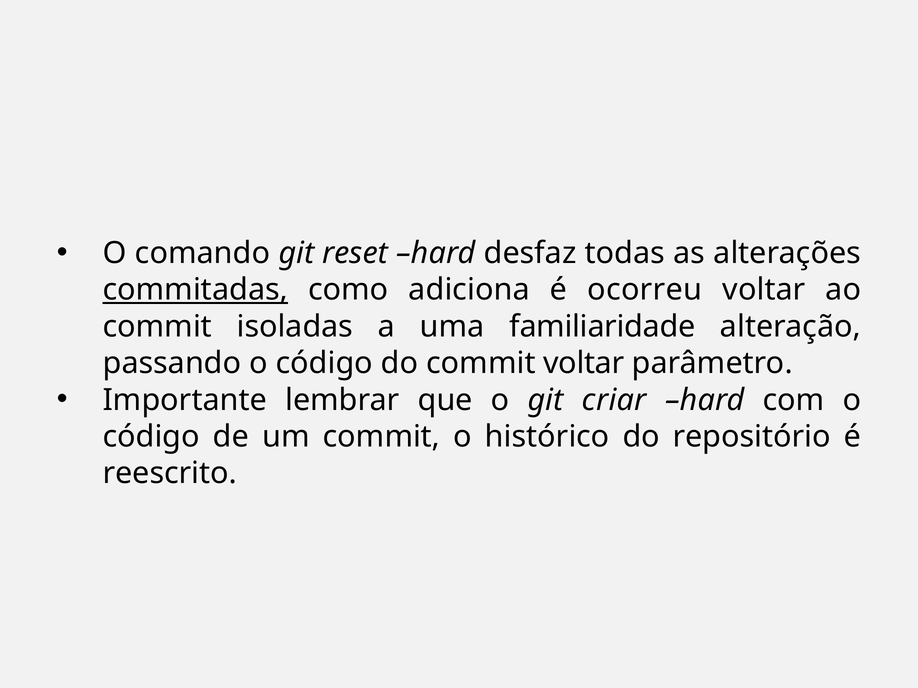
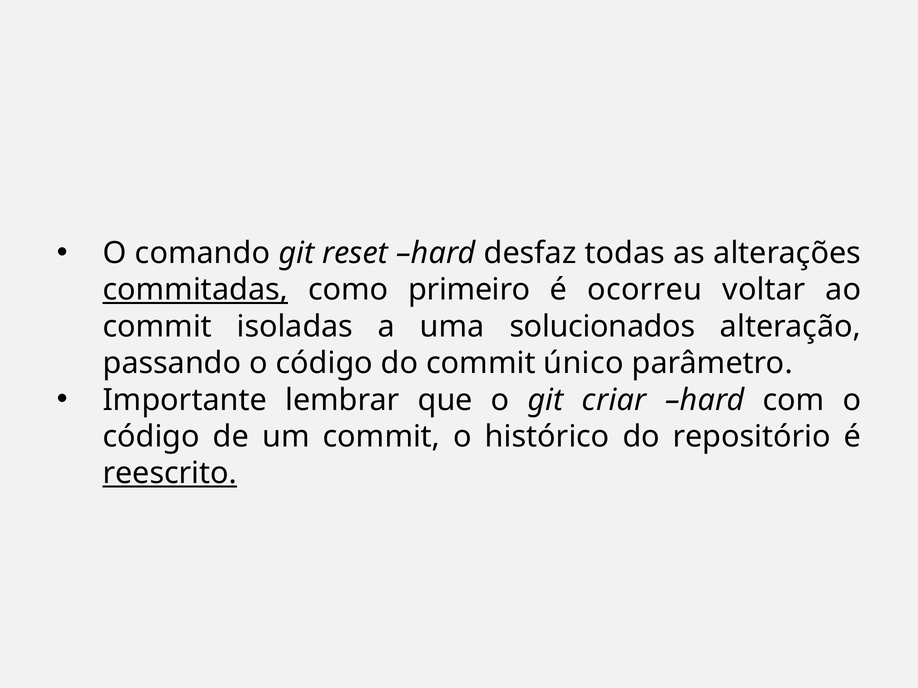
adiciona: adiciona -> primeiro
familiaridade: familiaridade -> solucionados
commit voltar: voltar -> único
reescrito underline: none -> present
